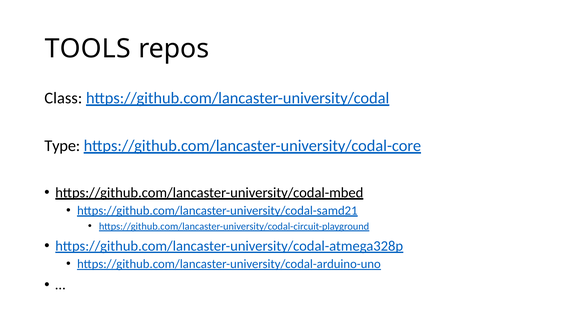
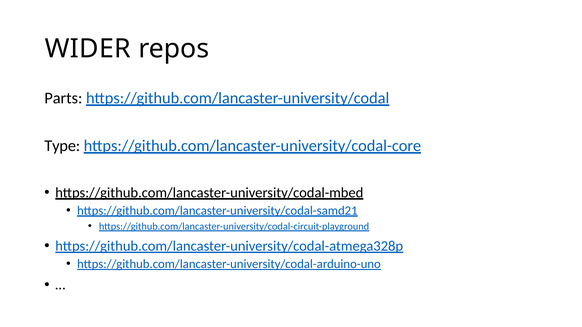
TOOLS: TOOLS -> WIDER
Class: Class -> Parts
